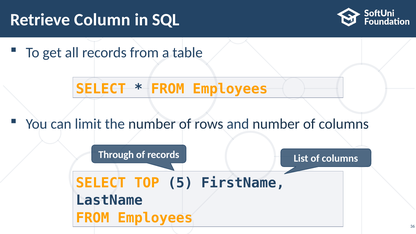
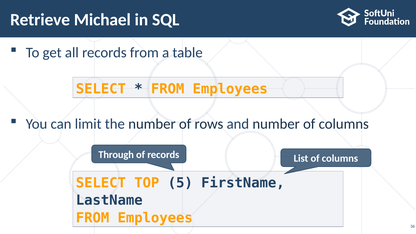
Column: Column -> Michael
